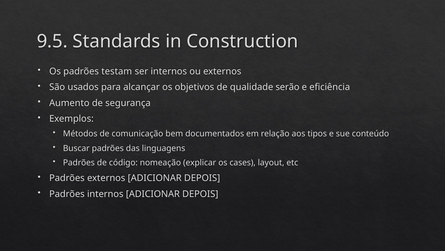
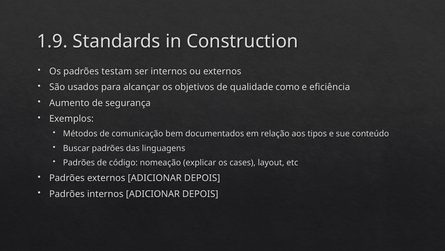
9.5: 9.5 -> 1.9
serão: serão -> como
